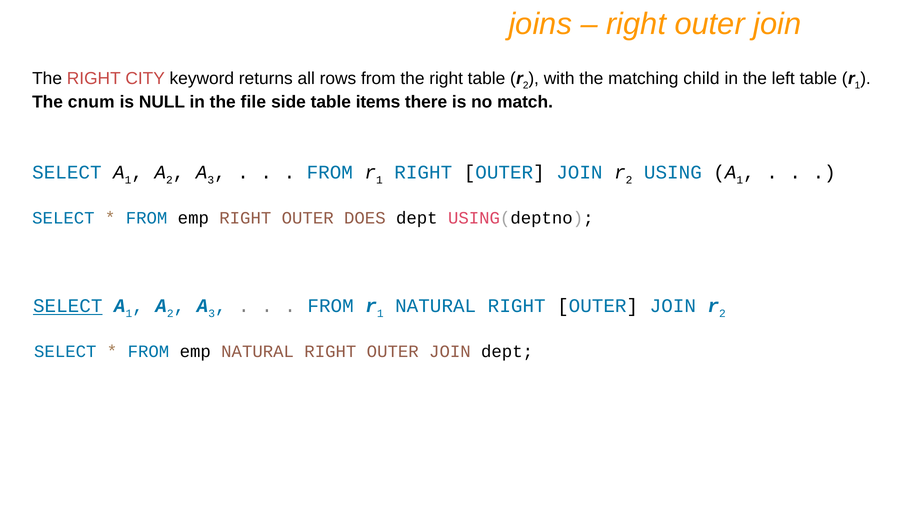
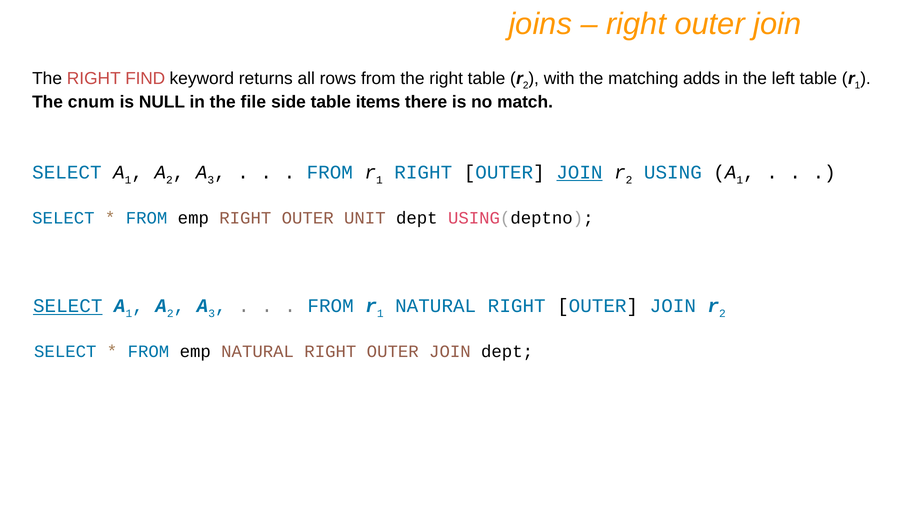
CITY: CITY -> FIND
child: child -> adds
JOIN at (579, 172) underline: none -> present
DOES: DOES -> UNIT
